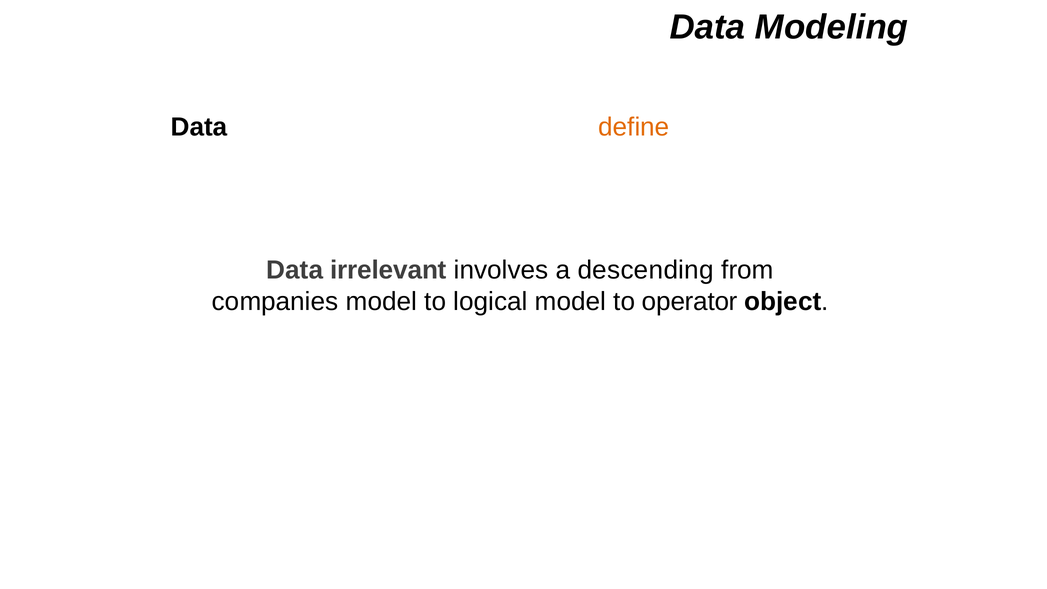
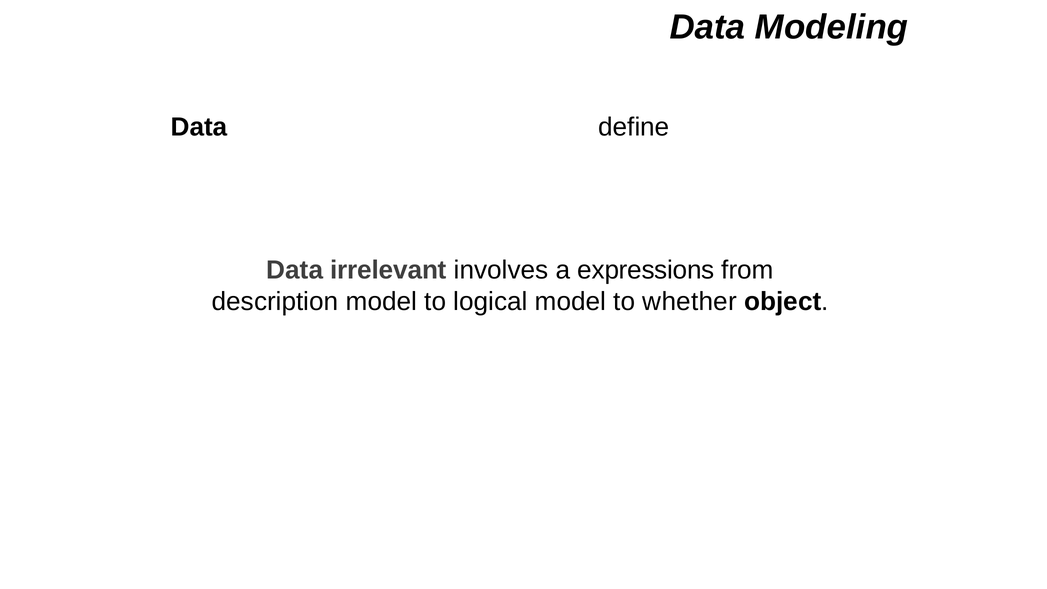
define colour: orange -> black
descending: descending -> expressions
companies: companies -> description
operator: operator -> whether
